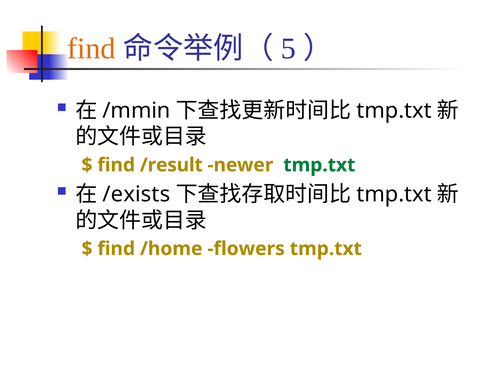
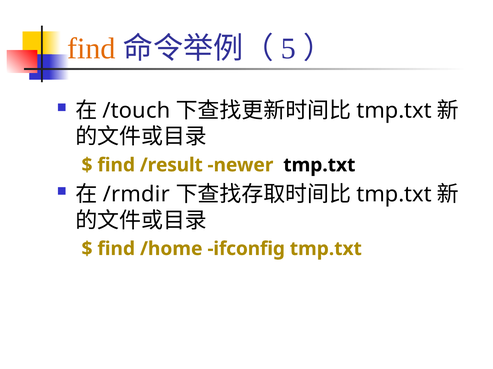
/mmin: /mmin -> /touch
tmp.txt at (319, 165) colour: green -> black
/exists: /exists -> /rmdir
flowers: flowers -> ifconfig
